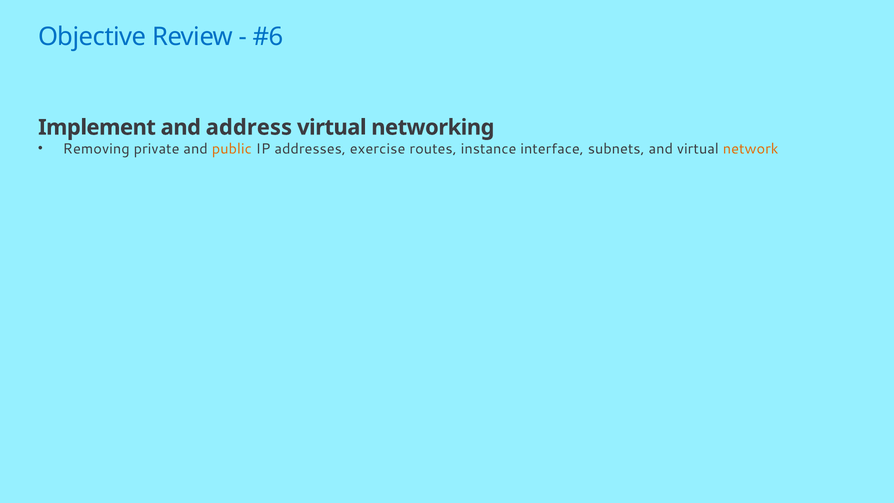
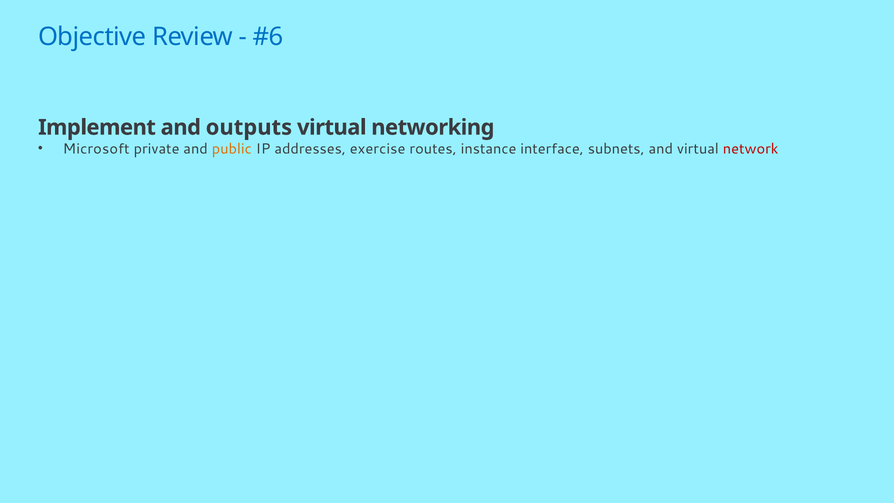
address: address -> outputs
Removing: Removing -> Microsoft
network colour: orange -> red
